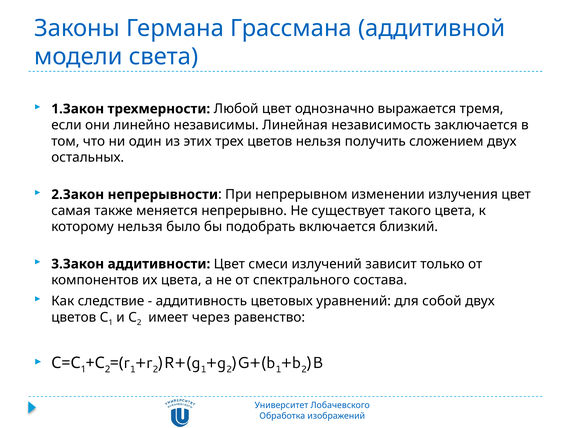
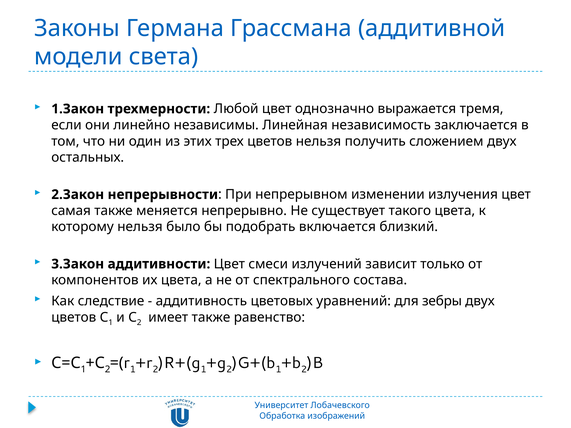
собой: собой -> зебры
имеет через: через -> также
